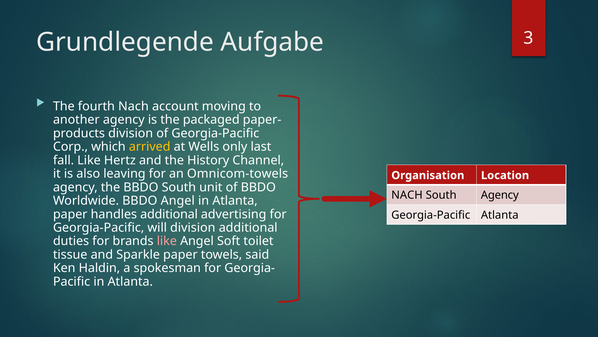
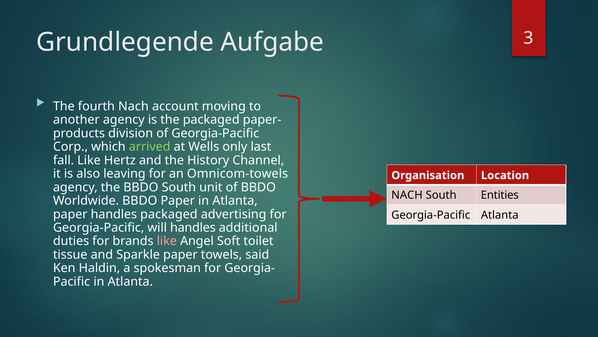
arrived colour: yellow -> light green
South Agency: Agency -> Entities
BBDO Angel: Angel -> Paper
handles additional: additional -> packaged
will division: division -> handles
